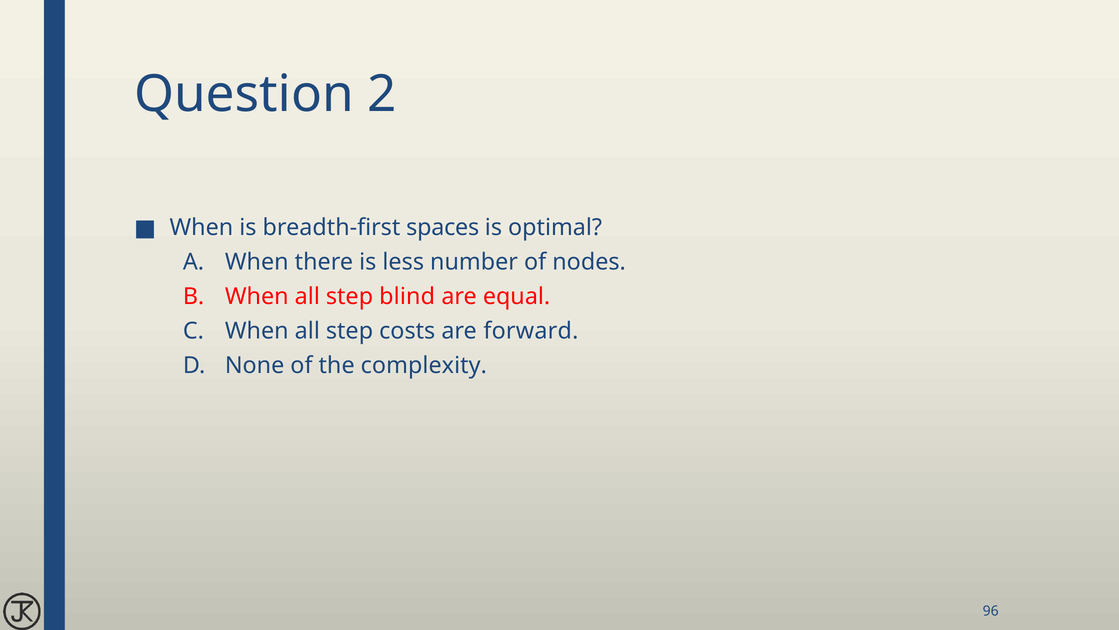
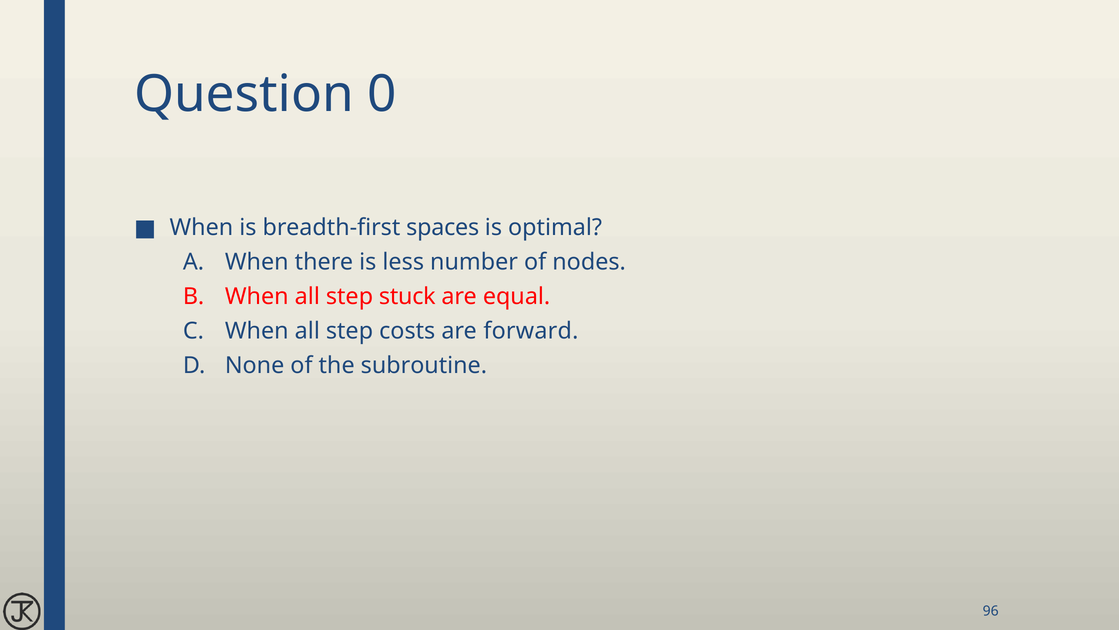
2: 2 -> 0
blind: blind -> stuck
complexity: complexity -> subroutine
